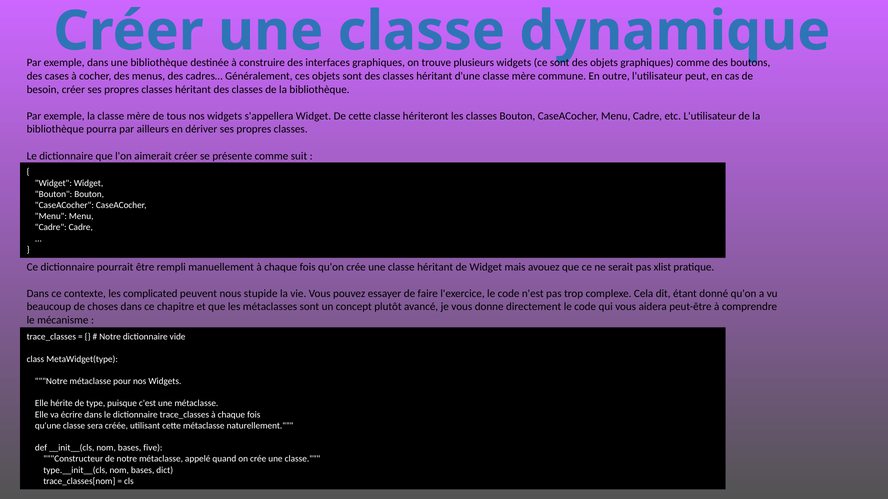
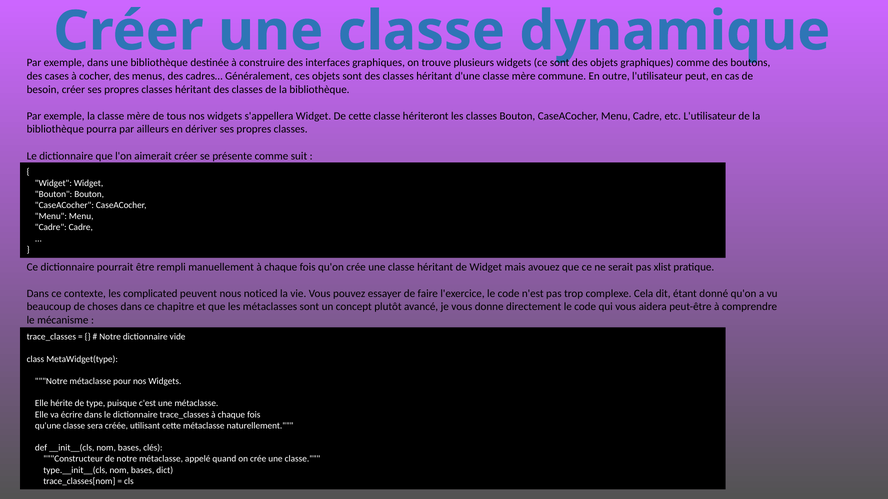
stupide: stupide -> noticed
five: five -> clés
